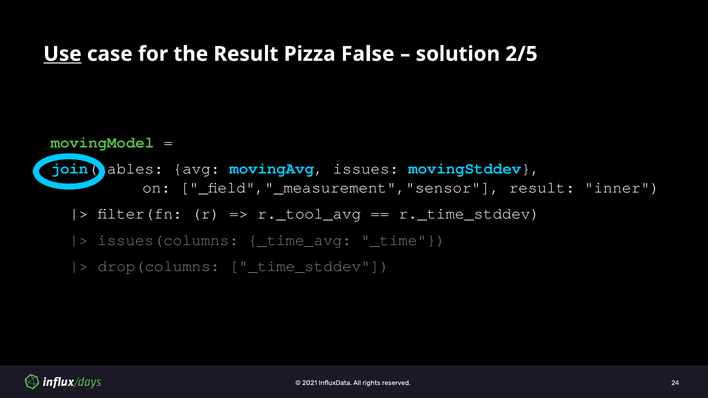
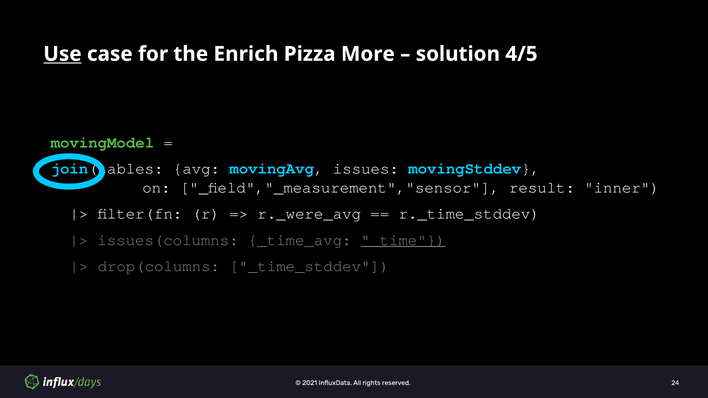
the Result: Result -> Enrich
False: False -> More
2/5: 2/5 -> 4/5
r._tool_avg: r._tool_avg -> r._were_avg
_time underline: none -> present
